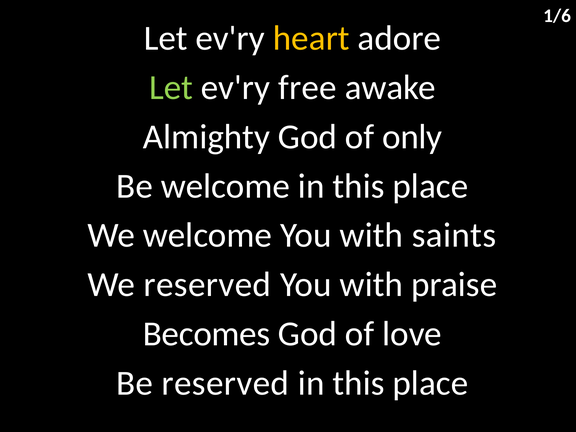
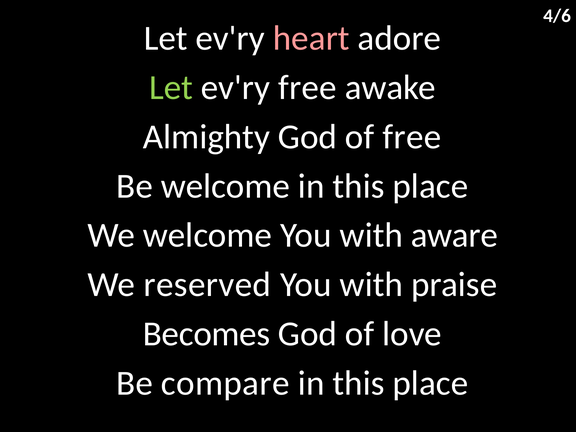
1/6: 1/6 -> 4/6
heart colour: yellow -> pink
of only: only -> free
saints: saints -> aware
Be reserved: reserved -> compare
